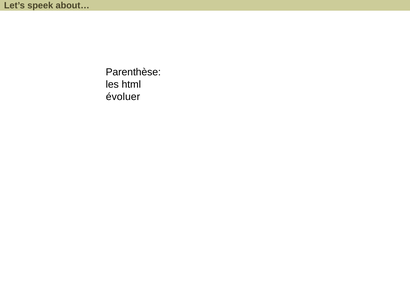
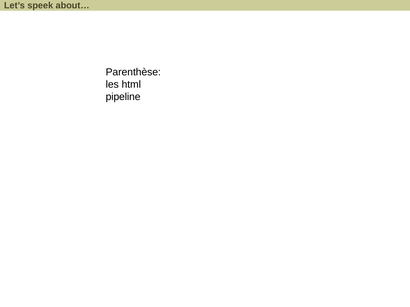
évoluer: évoluer -> pipeline
